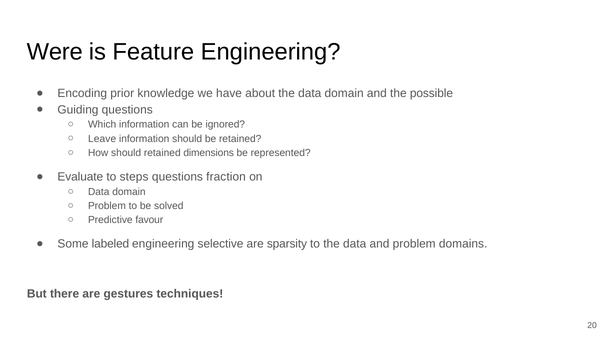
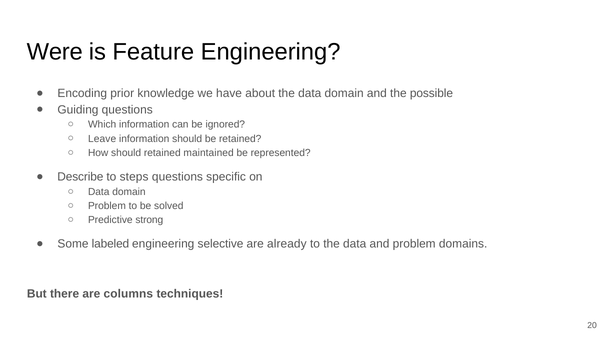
dimensions: dimensions -> maintained
Evaluate: Evaluate -> Describe
fraction: fraction -> specific
favour: favour -> strong
sparsity: sparsity -> already
gestures: gestures -> columns
